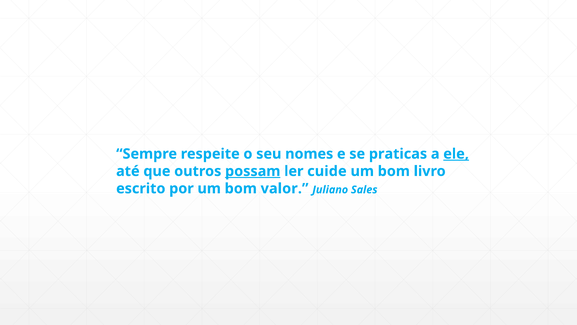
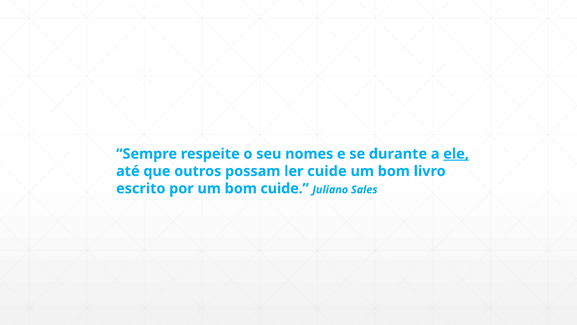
praticas: praticas -> durante
possam underline: present -> none
bom valor: valor -> cuide
